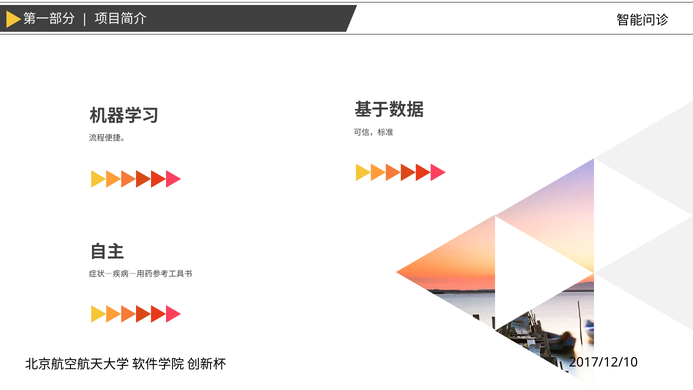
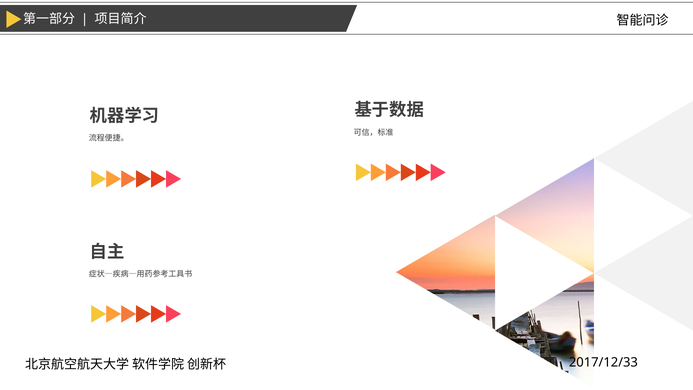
2017/12/10: 2017/12/10 -> 2017/12/33
